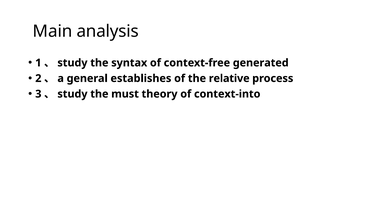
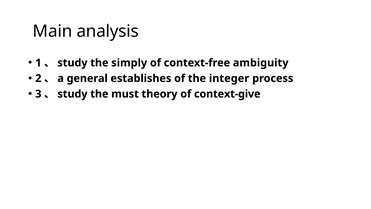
syntax: syntax -> simply
generated: generated -> ambiguity
relative: relative -> integer
context-into: context-into -> context-give
